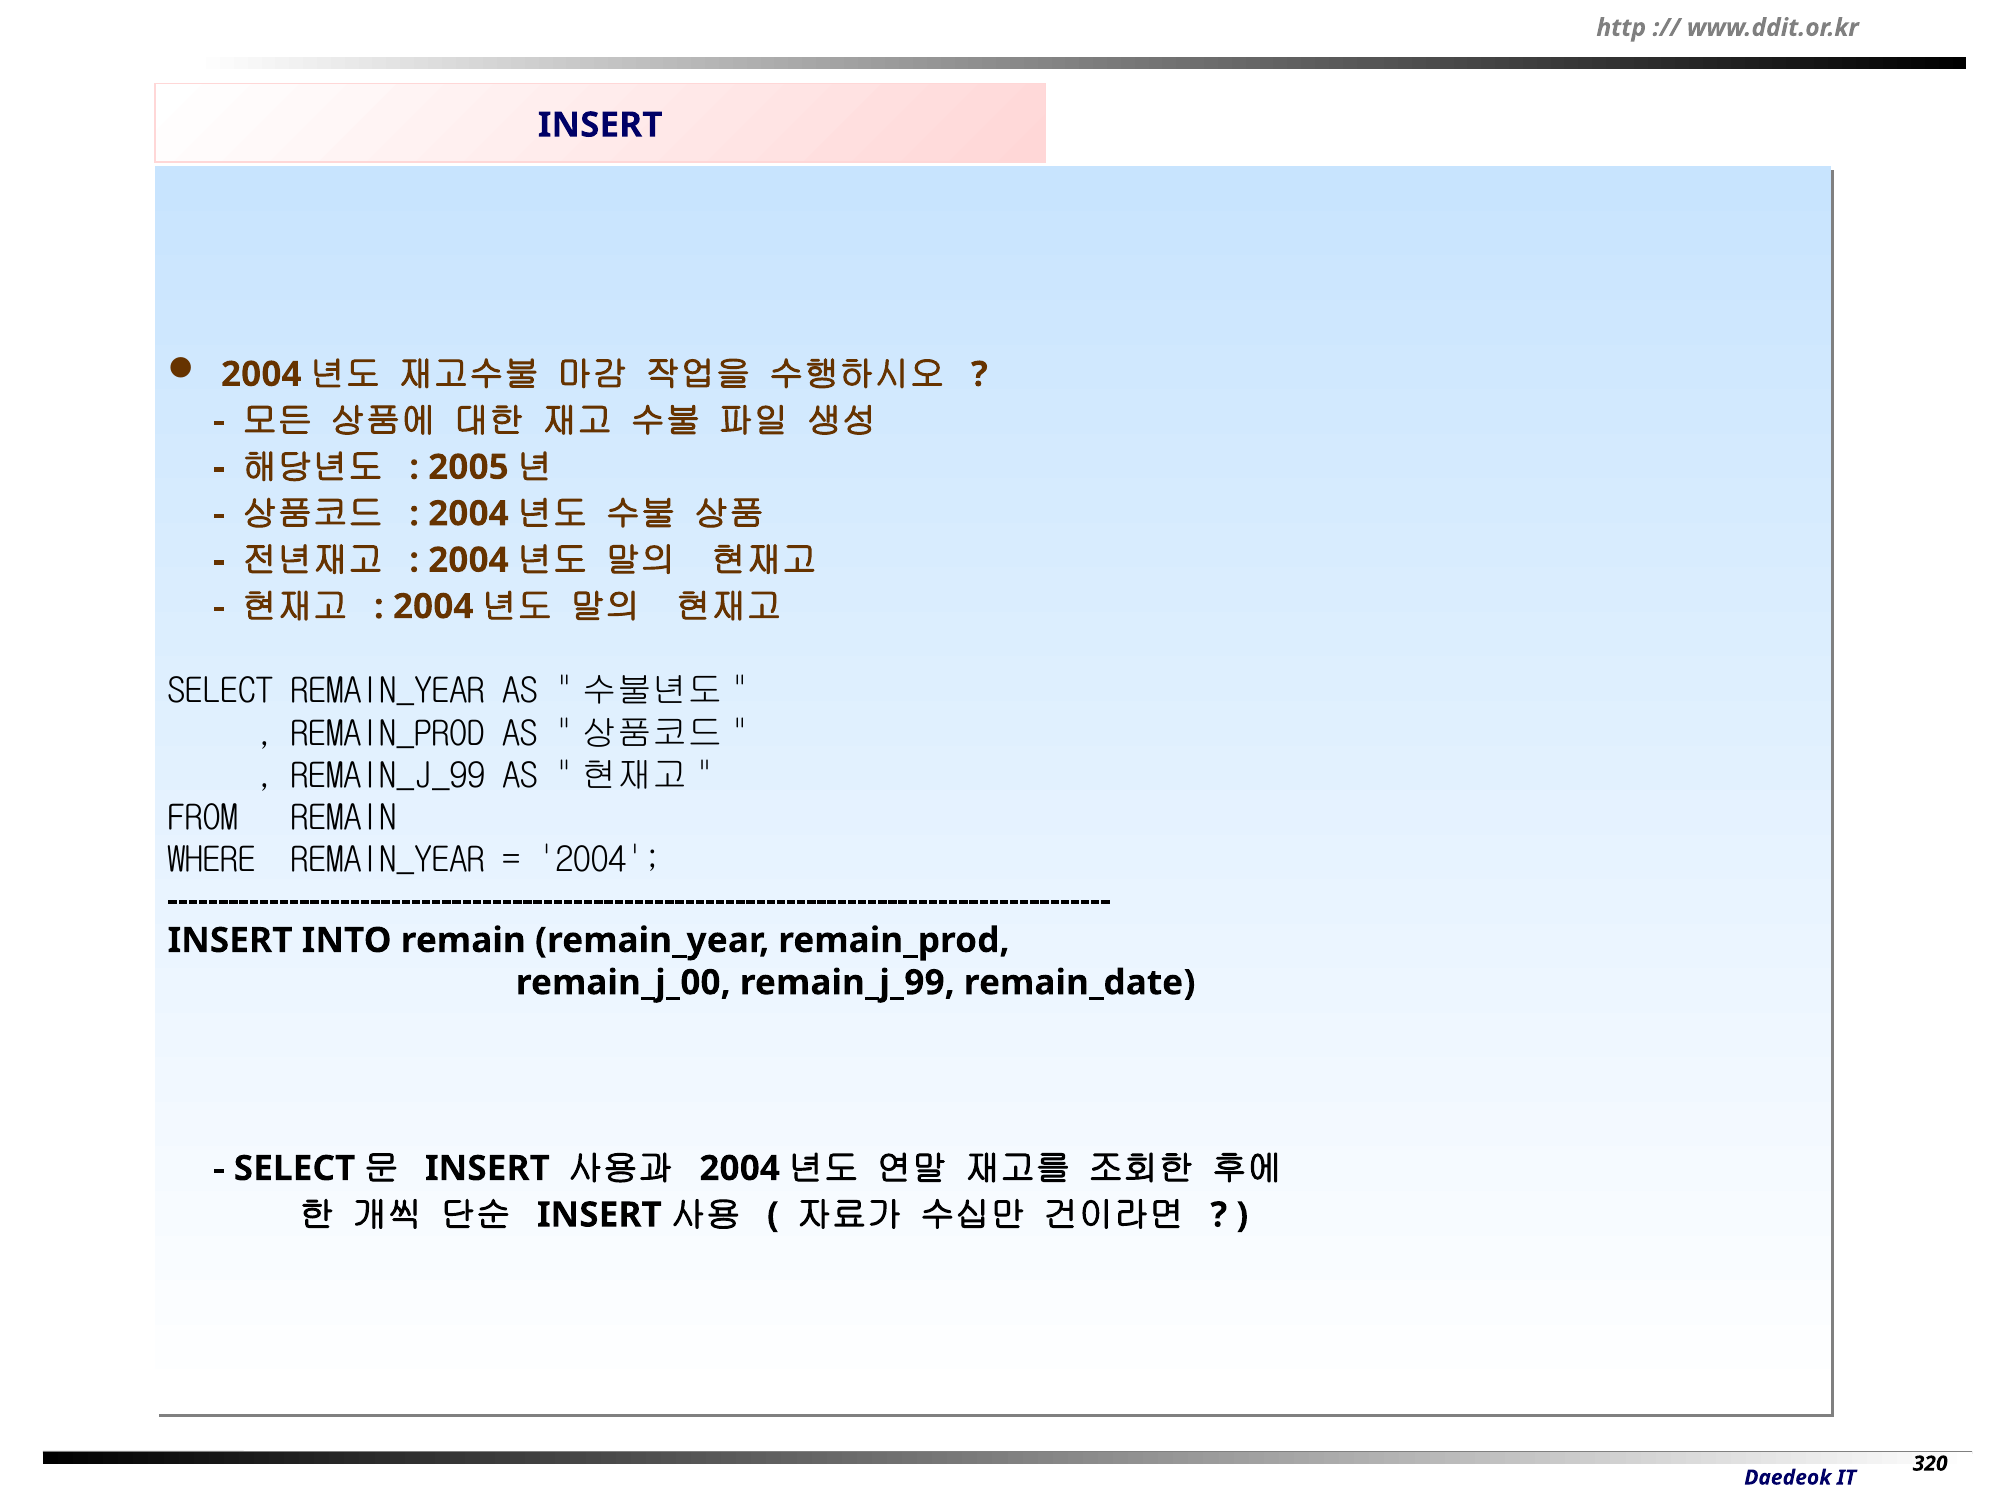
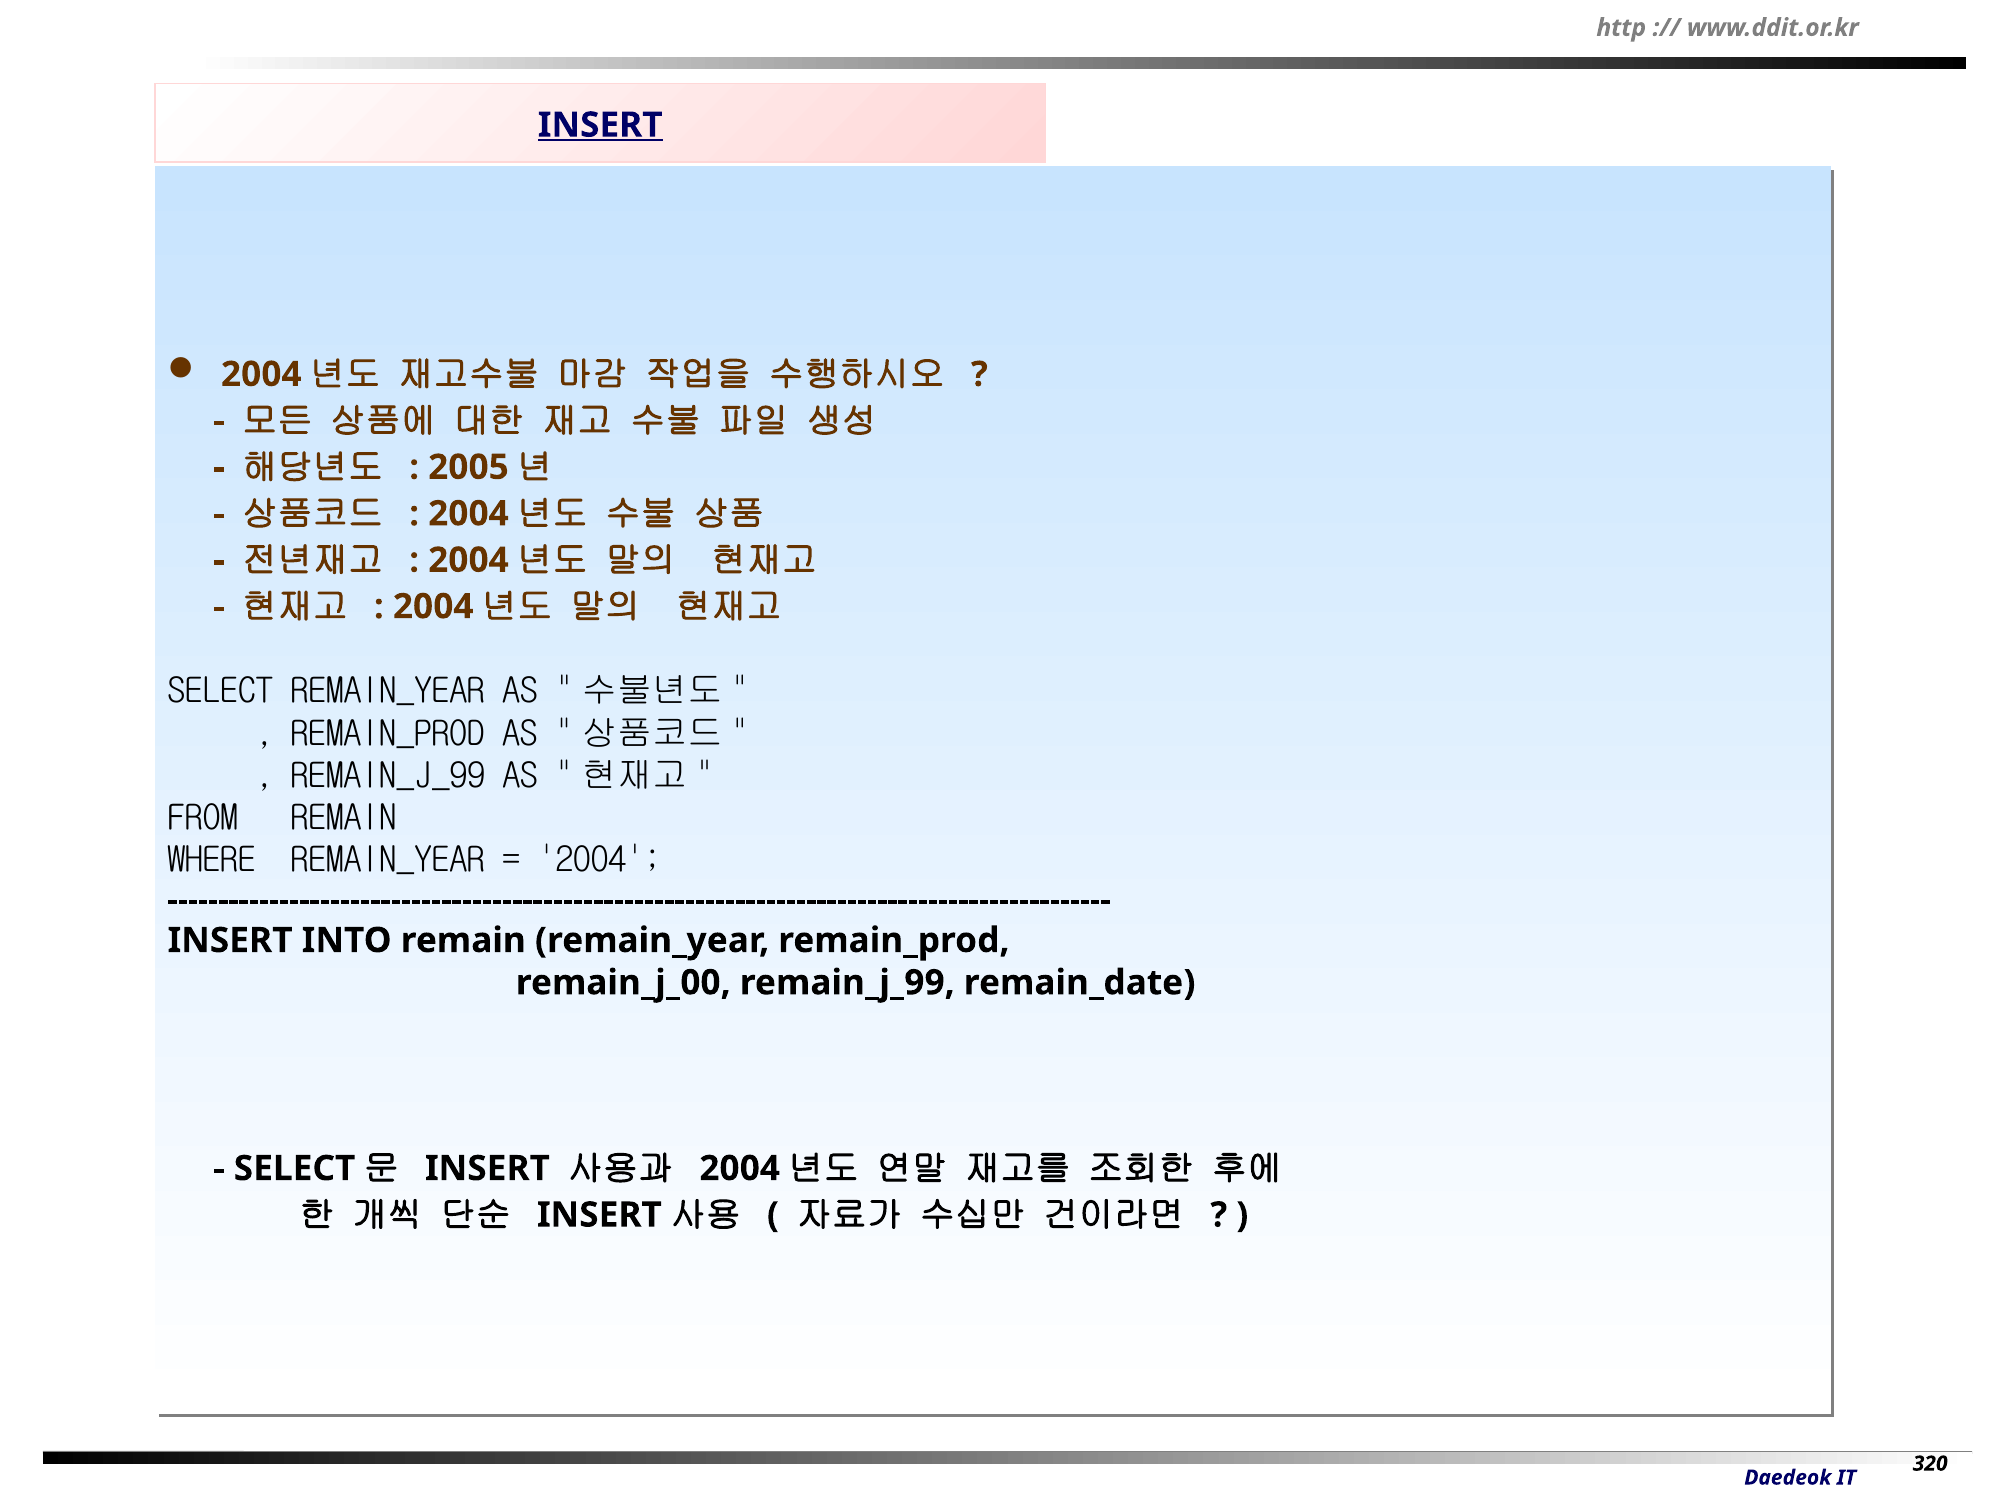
INSERT at (600, 125) underline: none -> present
